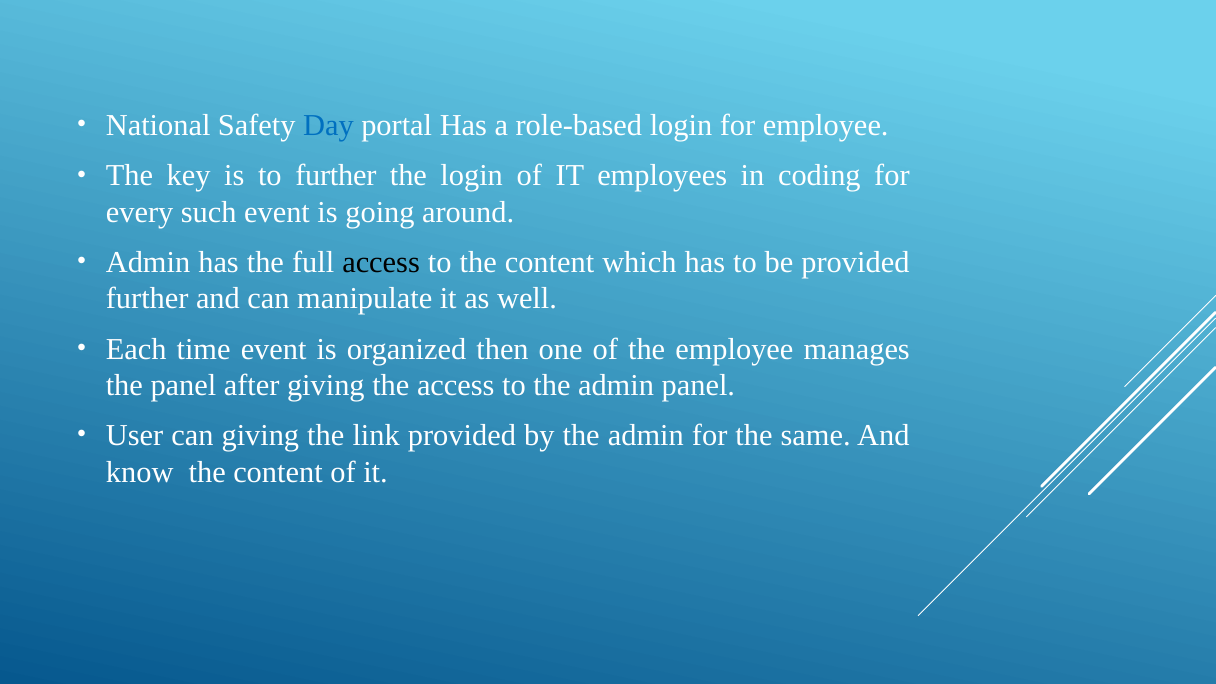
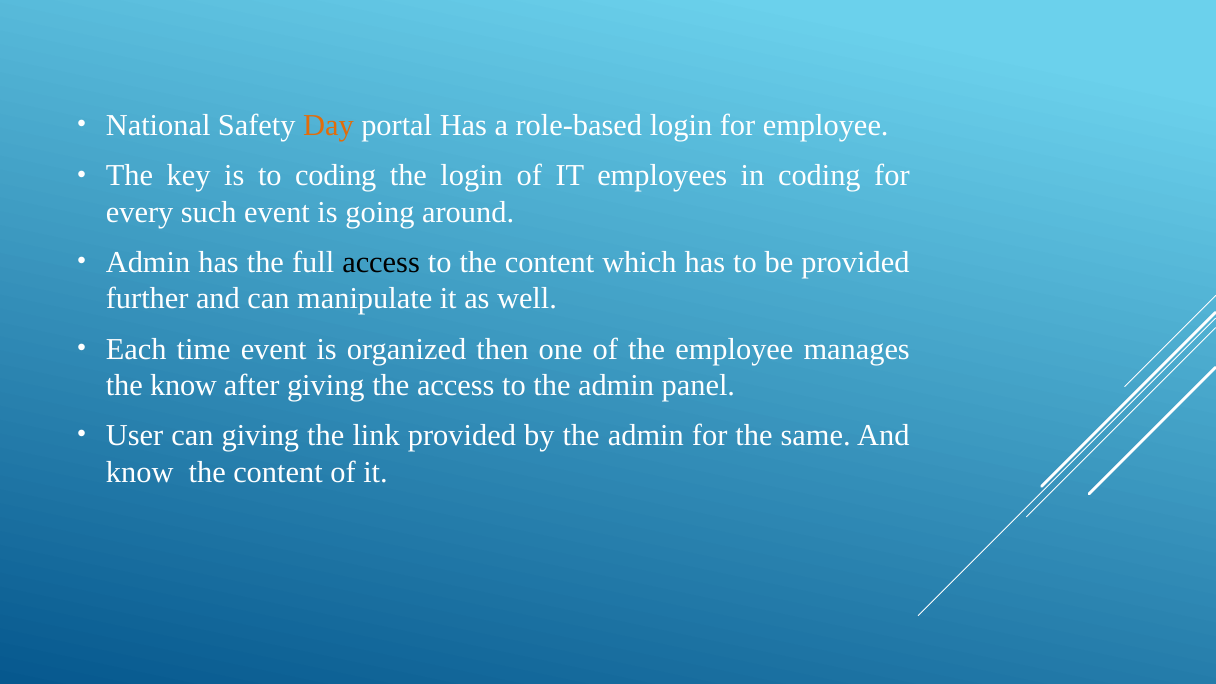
Day colour: blue -> orange
to further: further -> coding
the panel: panel -> know
